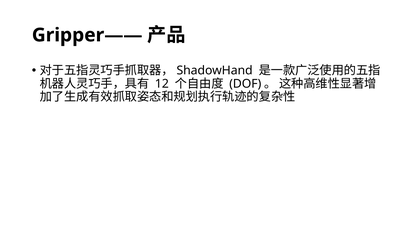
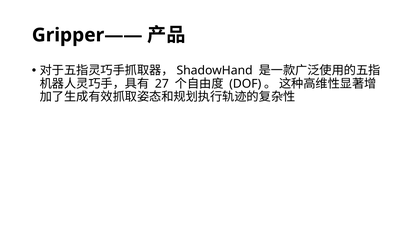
12: 12 -> 27
